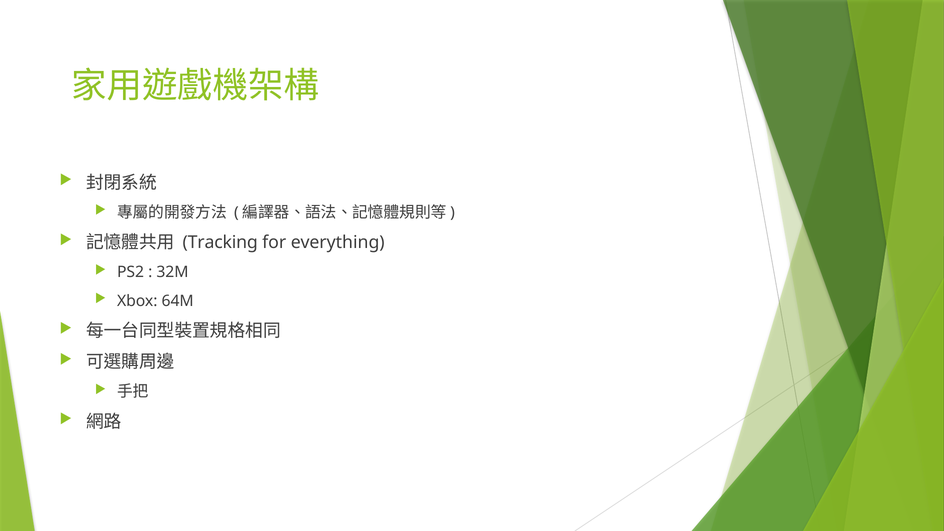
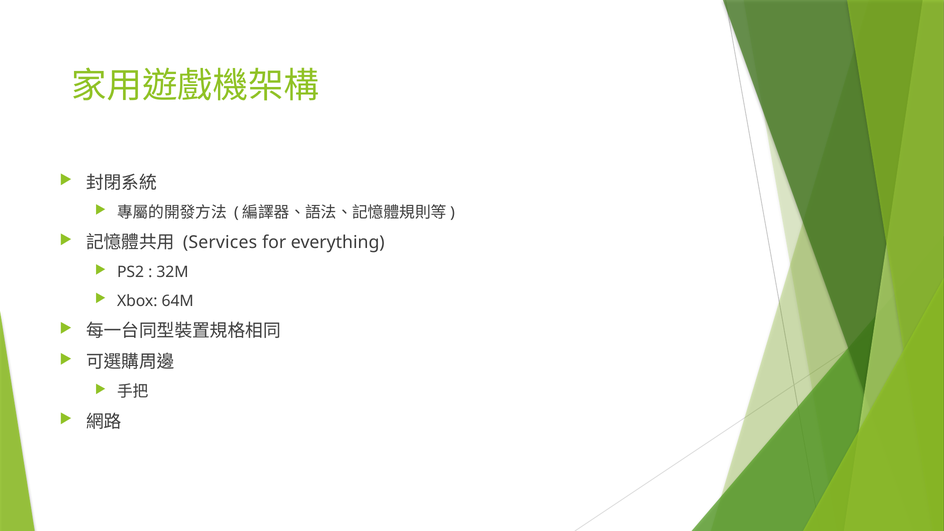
Tracking: Tracking -> Services
